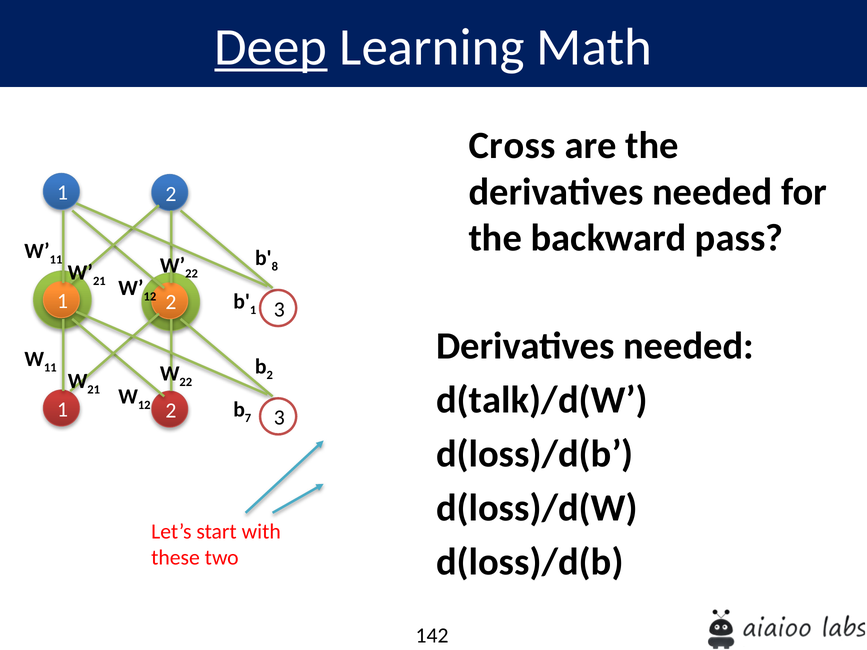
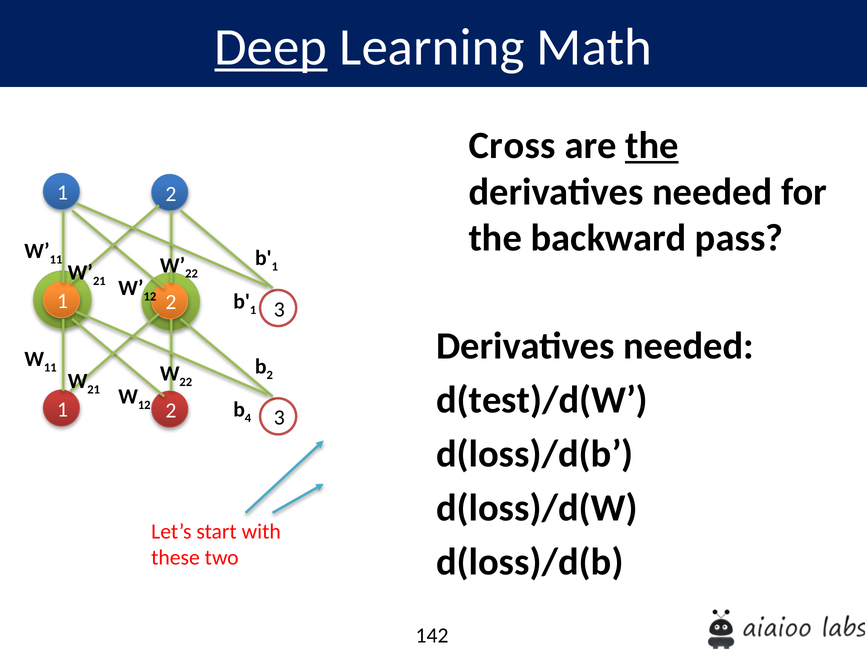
the at (652, 146) underline: none -> present
8 at (275, 267): 8 -> 1
d(talk)/d(W: d(talk)/d(W -> d(test)/d(W
7: 7 -> 4
